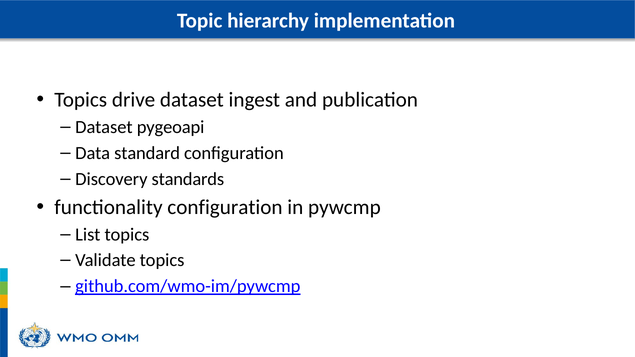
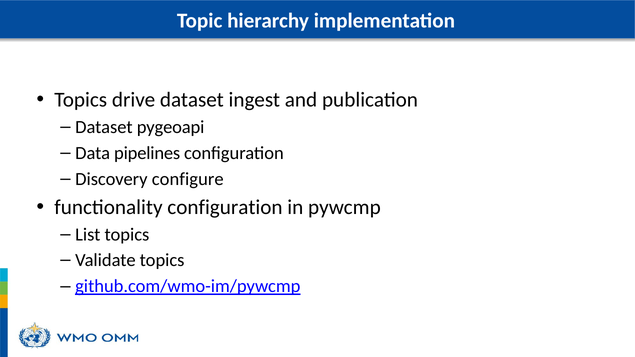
standard: standard -> pipelines
standards: standards -> configure
